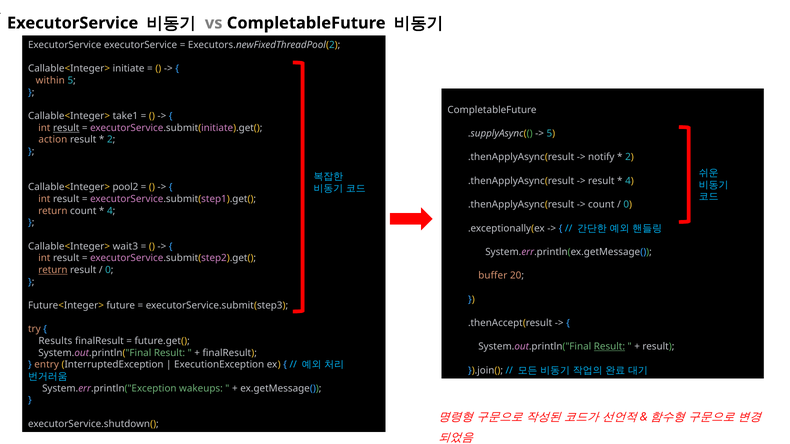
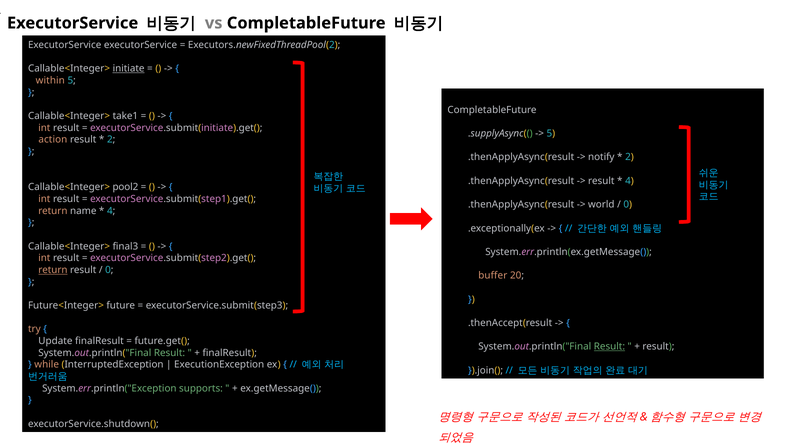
initiate underline: none -> present
result at (66, 128) underline: present -> none
count at (601, 205): count -> world
return count: count -> name
wait3: wait3 -> final3
Results: Results -> Update
entry: entry -> while
wakeups: wakeups -> supports
